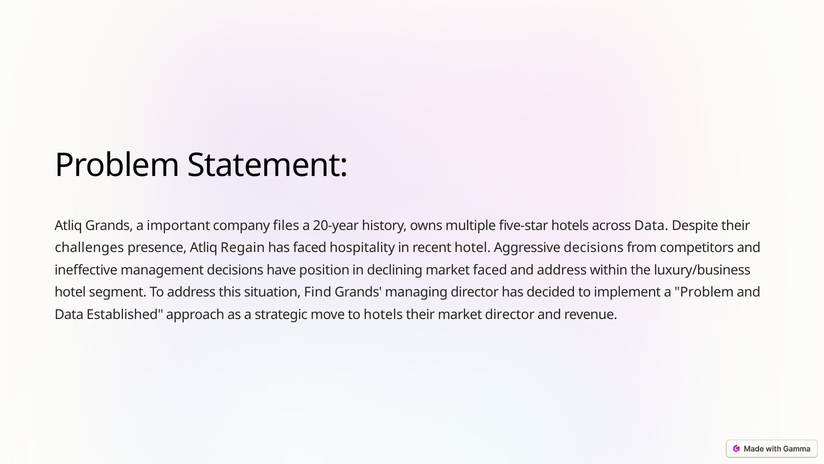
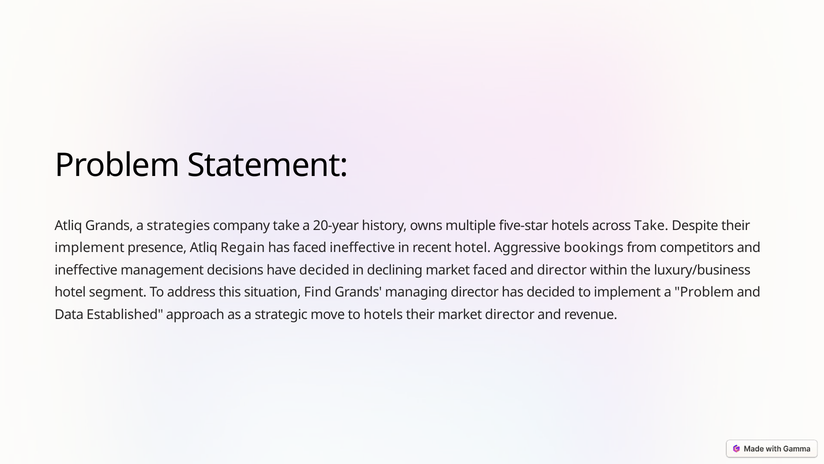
important: important -> strategies
company files: files -> take
across Data: Data -> Take
challenges at (89, 248): challenges -> implement
faced hospitality: hospitality -> ineffective
Aggressive decisions: decisions -> bookings
have position: position -> decided
and address: address -> director
